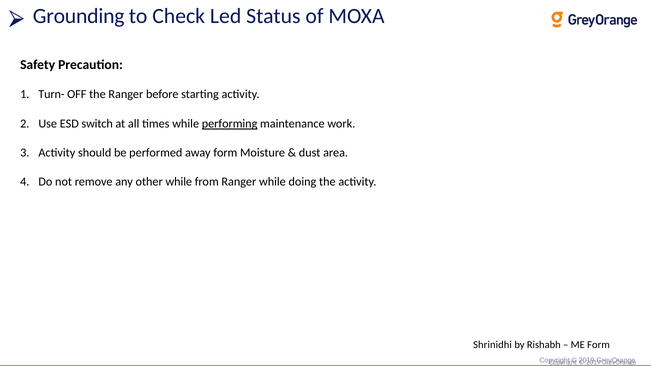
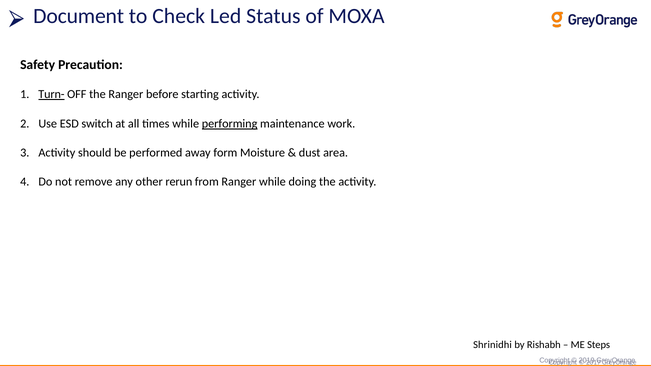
Grounding: Grounding -> Document
Turn- underline: none -> present
other while: while -> rerun
ME Form: Form -> Steps
